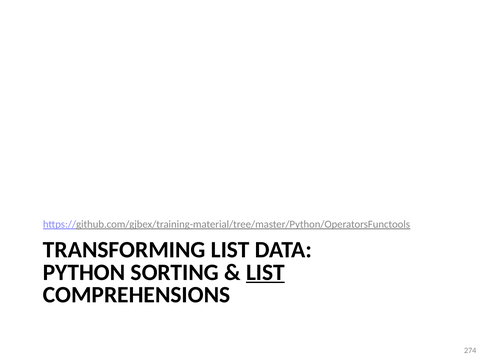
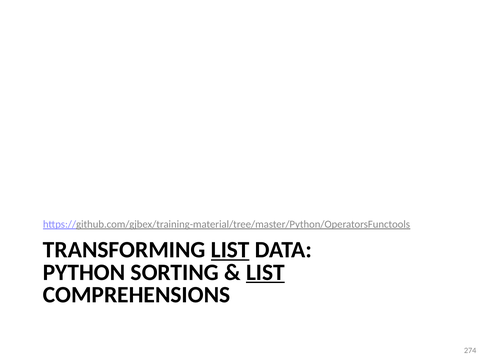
LIST at (230, 250) underline: none -> present
